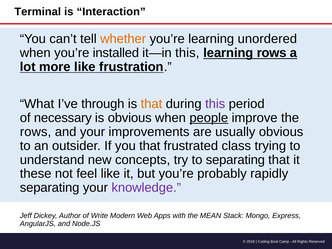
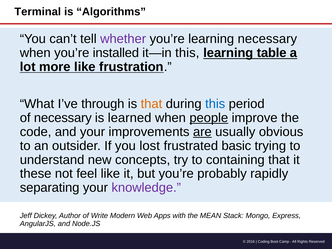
Interaction: Interaction -> Algorithms
whether colour: orange -> purple
learning unordered: unordered -> necessary
learning rows: rows -> table
this at (215, 104) colour: purple -> blue
is obvious: obvious -> learned
rows at (36, 132): rows -> code
are underline: none -> present
you that: that -> lost
class: class -> basic
to separating: separating -> containing
